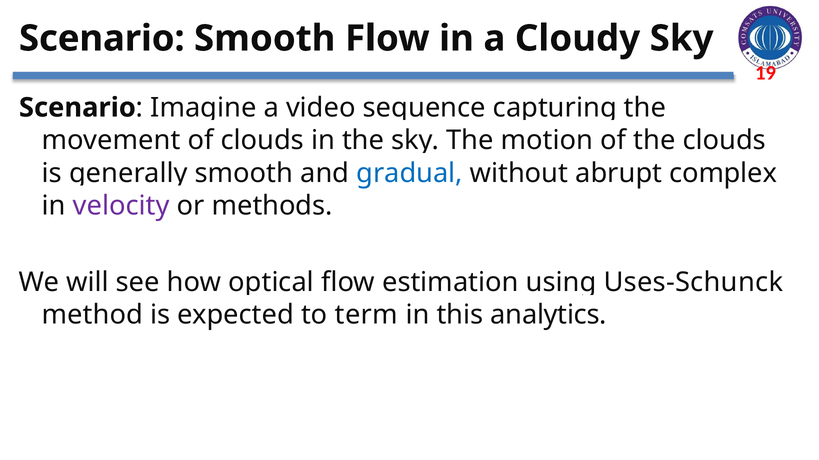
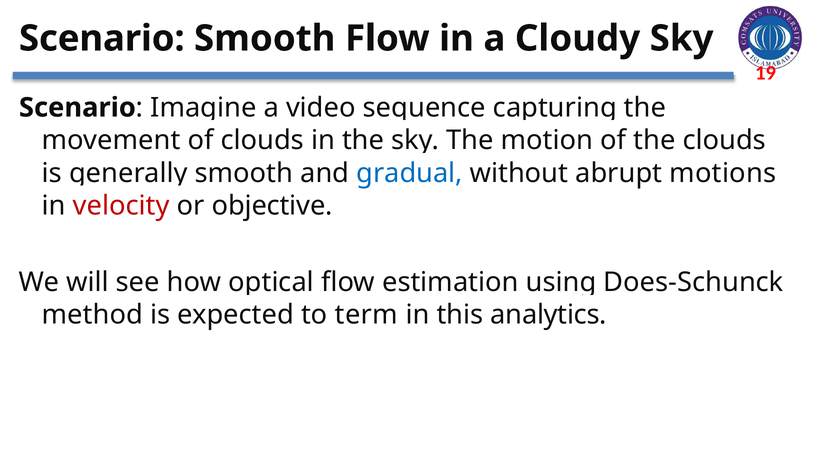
complex: complex -> motions
velocity colour: purple -> red
methods: methods -> objective
Uses-Schunck: Uses-Schunck -> Does-Schunck
